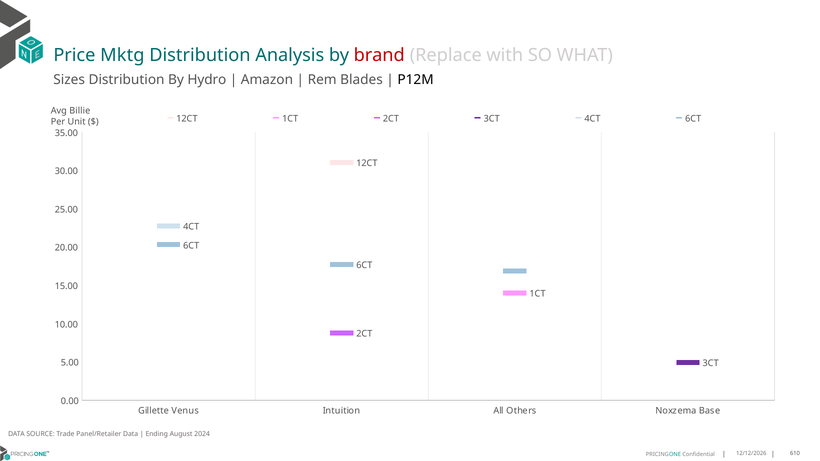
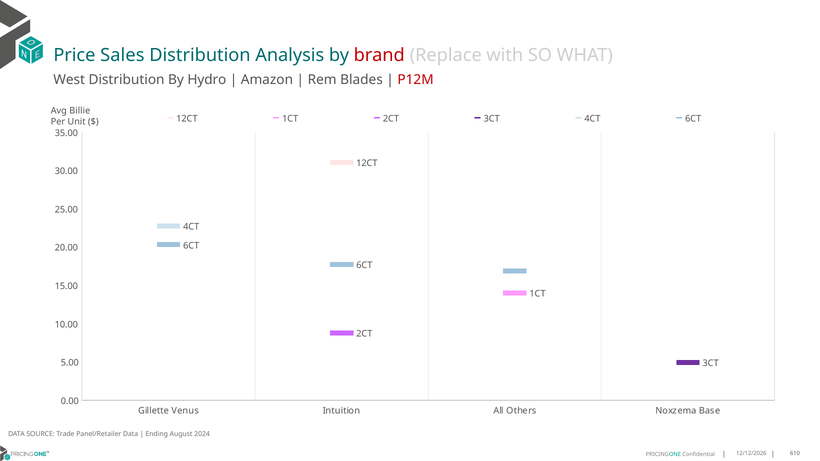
Mktg: Mktg -> Sales
Sizes: Sizes -> West
P12M colour: black -> red
